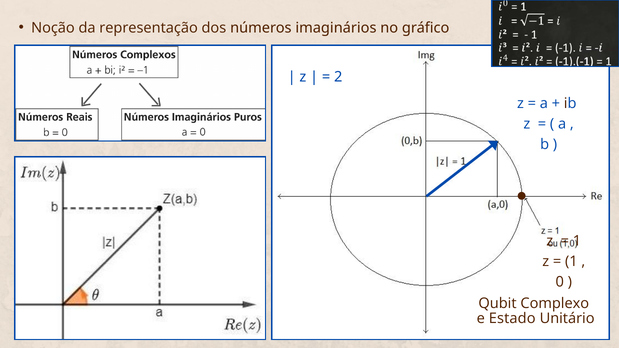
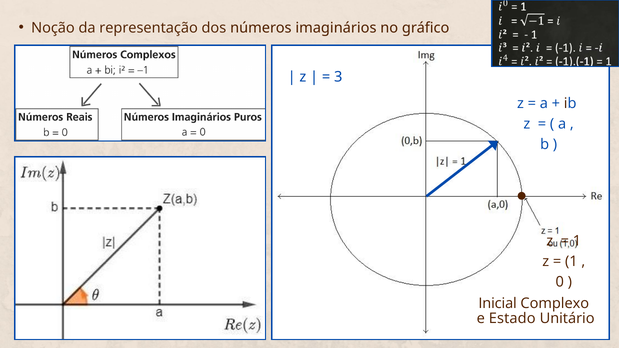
2: 2 -> 3
Qubit: Qubit -> Inicial
